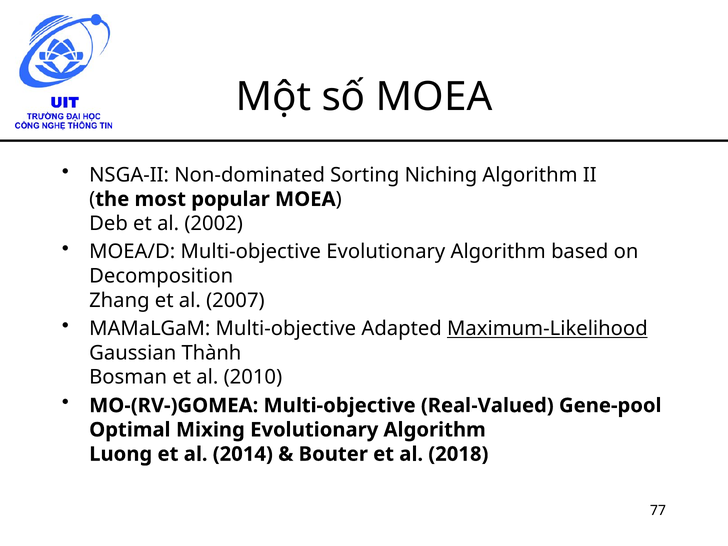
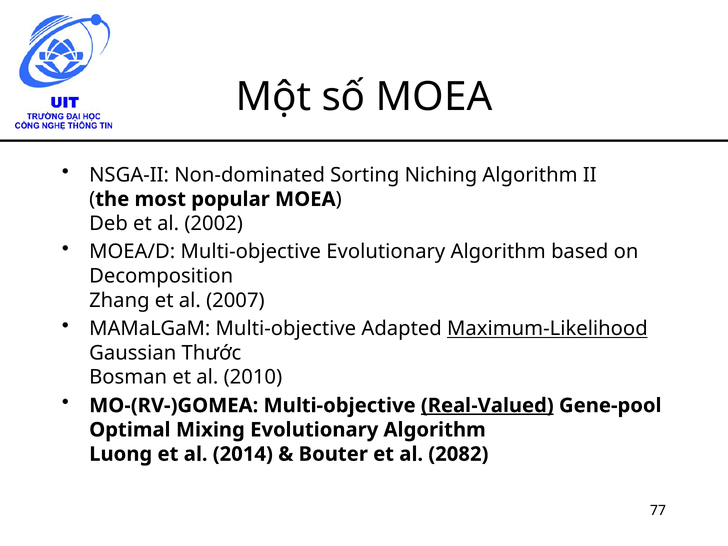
Thành: Thành -> Thước
Real-Valued underline: none -> present
2018: 2018 -> 2082
